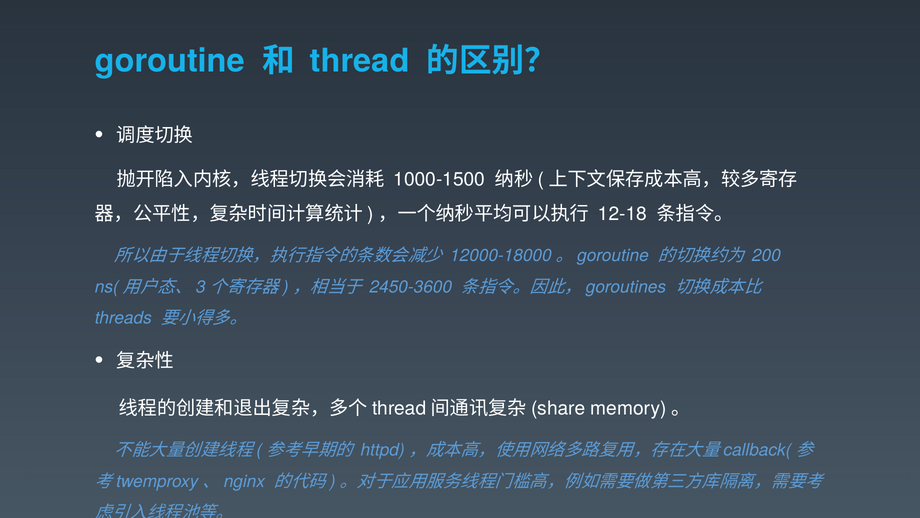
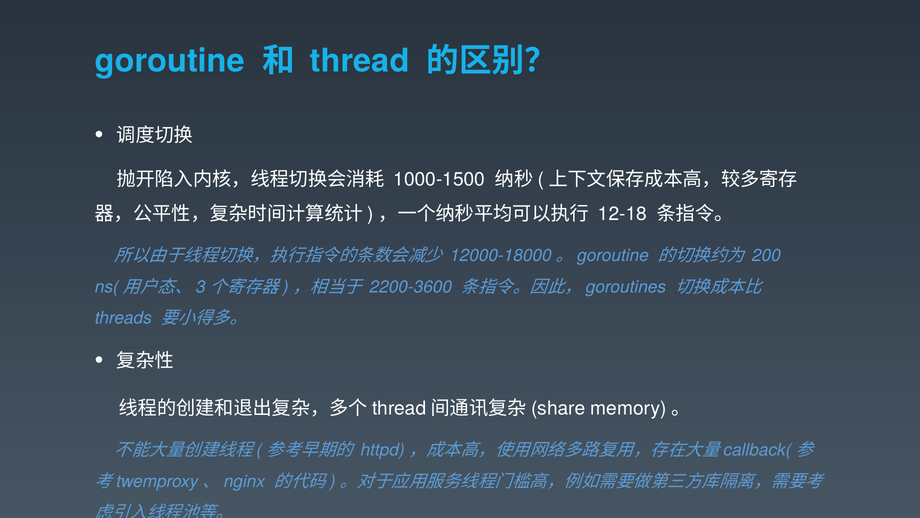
2450-3600: 2450-3600 -> 2200-3600
